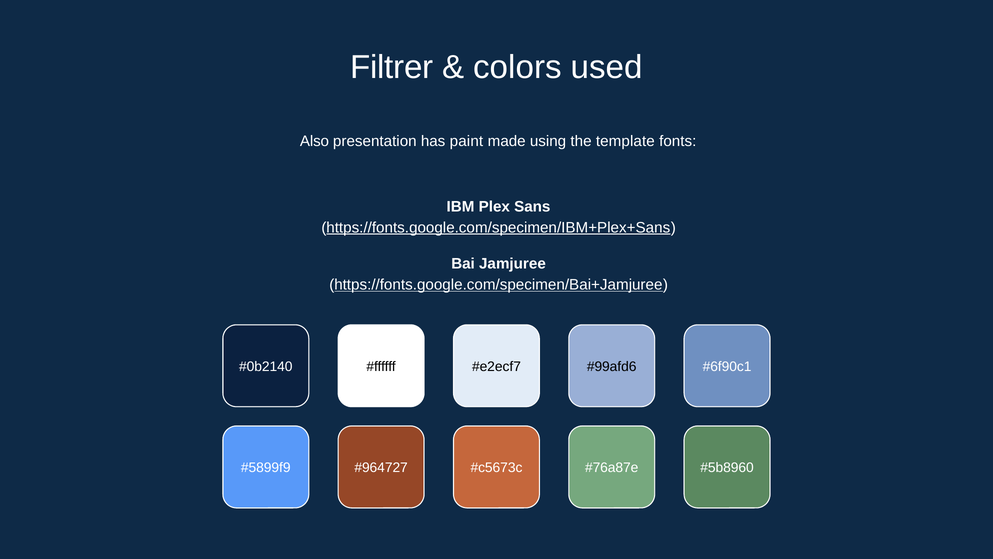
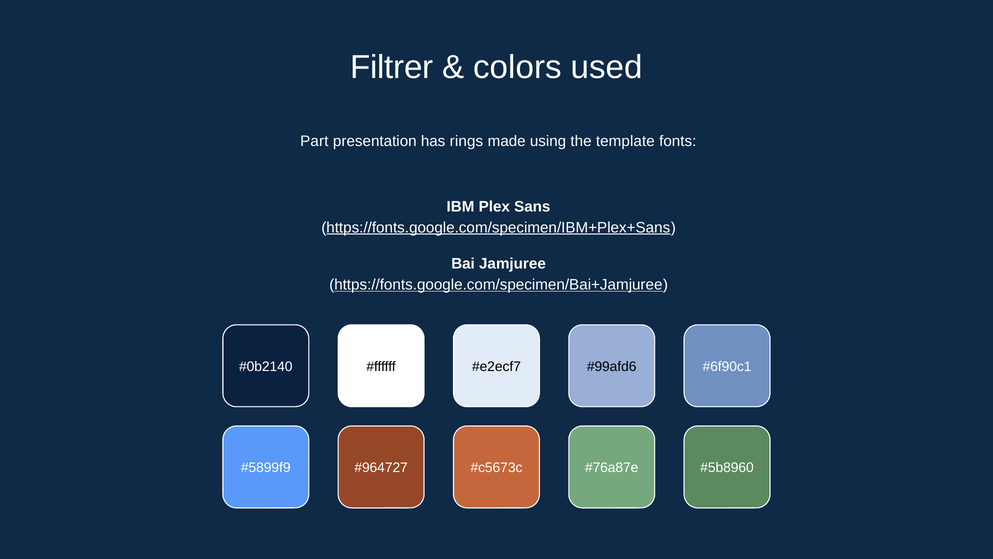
Also: Also -> Part
paint: paint -> rings
